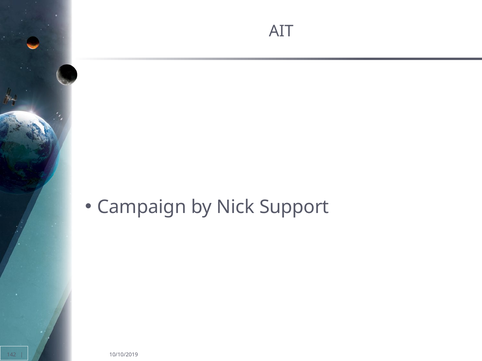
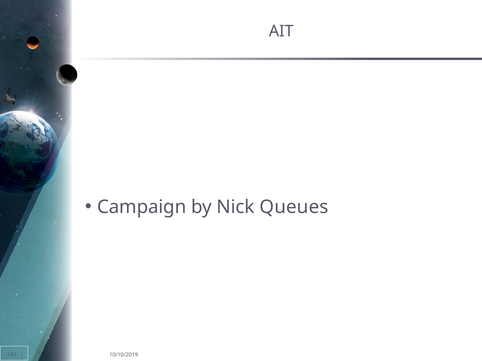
Support: Support -> Queues
